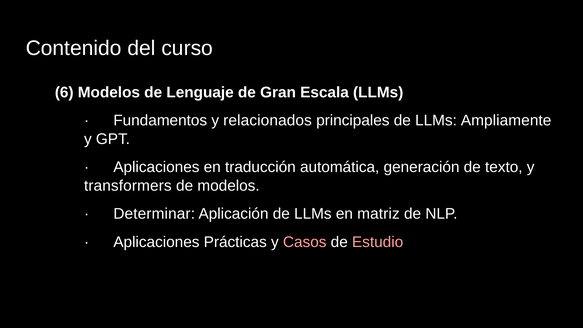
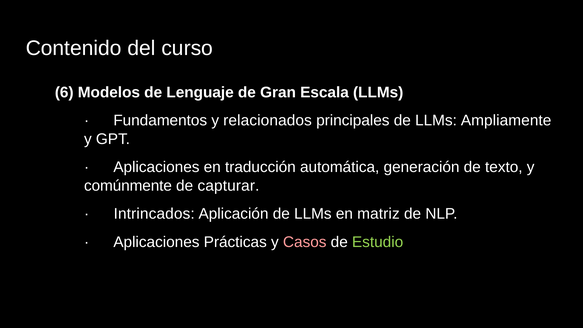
transformers: transformers -> comúnmente
de modelos: modelos -> capturar
Determinar: Determinar -> Intrincados
Estudio colour: pink -> light green
